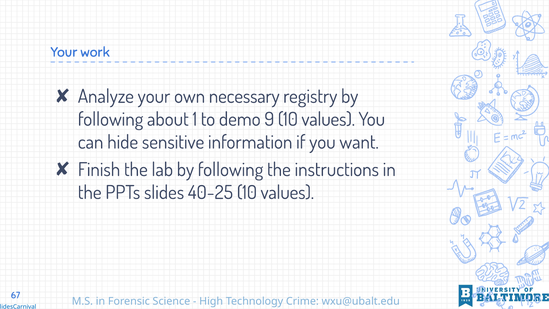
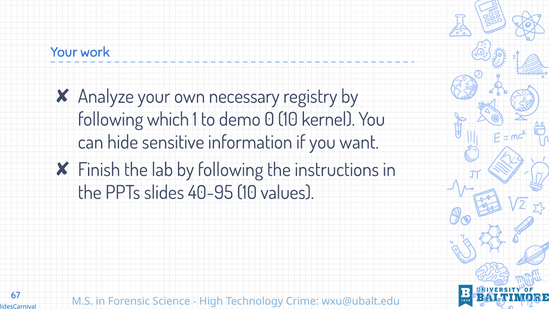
about: about -> which
9: 9 -> 0
values at (328, 119): values -> kernel
40-25: 40-25 -> 40-95
